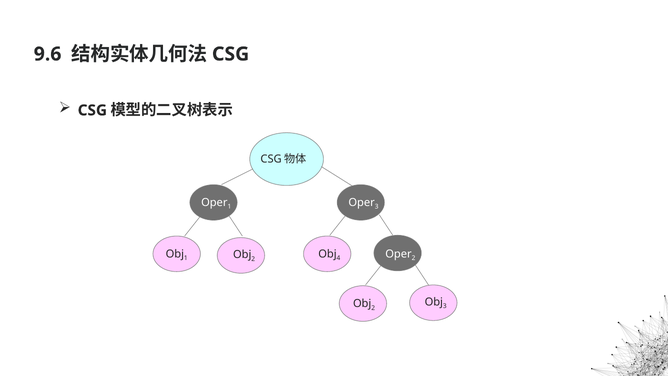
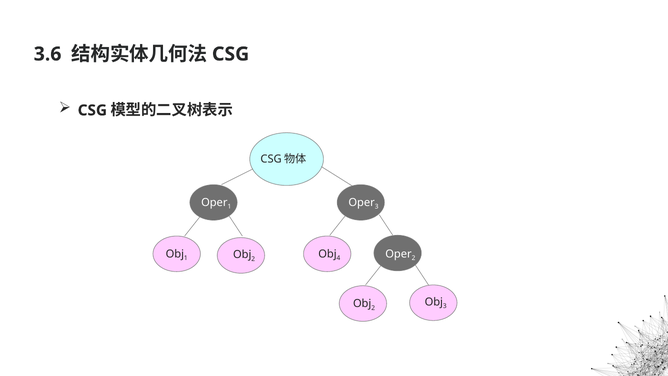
9.6: 9.6 -> 3.6
